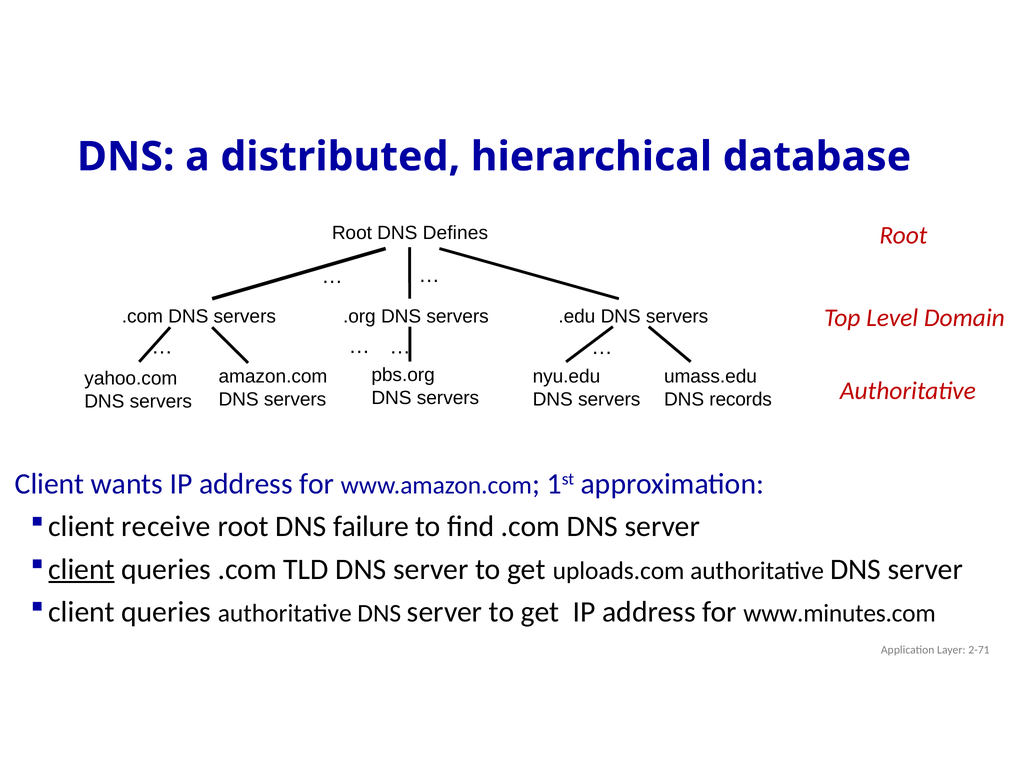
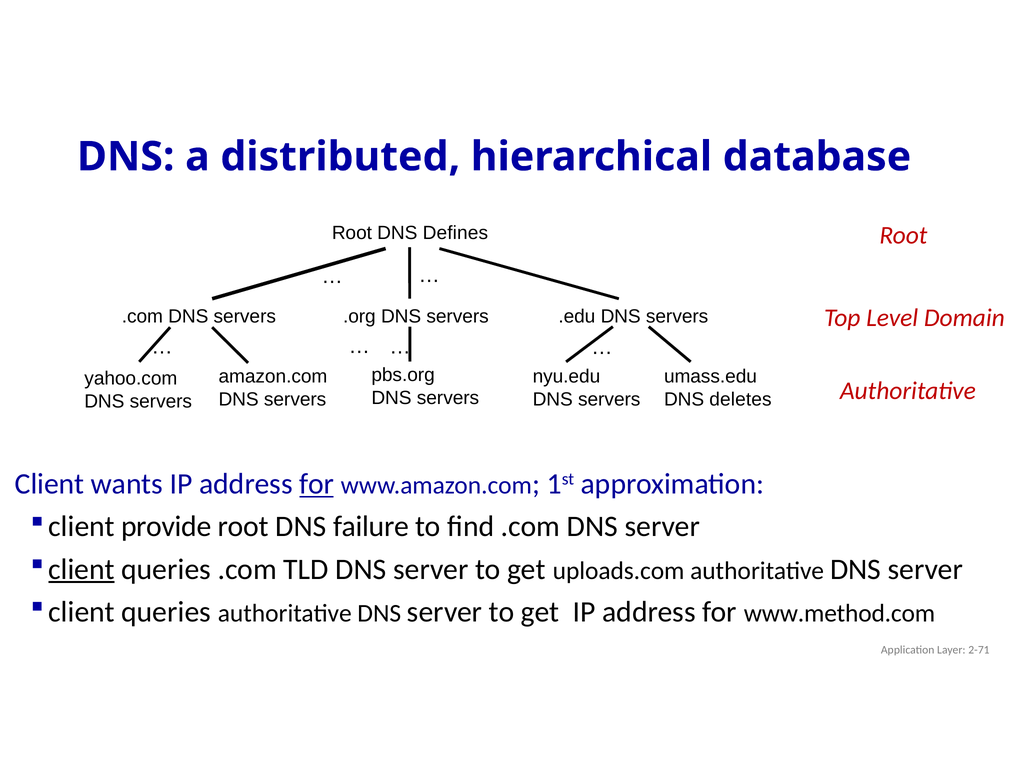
records: records -> deletes
for at (317, 484) underline: none -> present
receive: receive -> provide
www.minutes.com: www.minutes.com -> www.method.com
